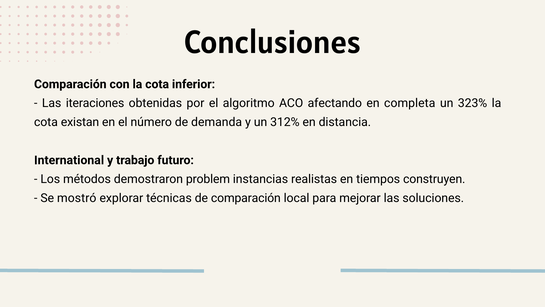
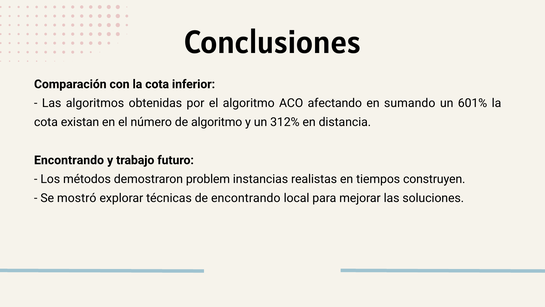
iteraciones: iteraciones -> algoritmos
completa: completa -> sumando
323%: 323% -> 601%
de demanda: demanda -> algoritmo
International at (69, 160): International -> Encontrando
de comparación: comparación -> encontrando
